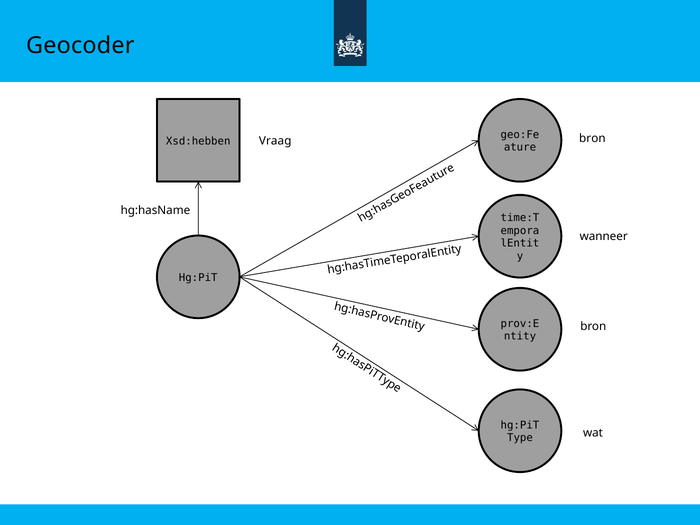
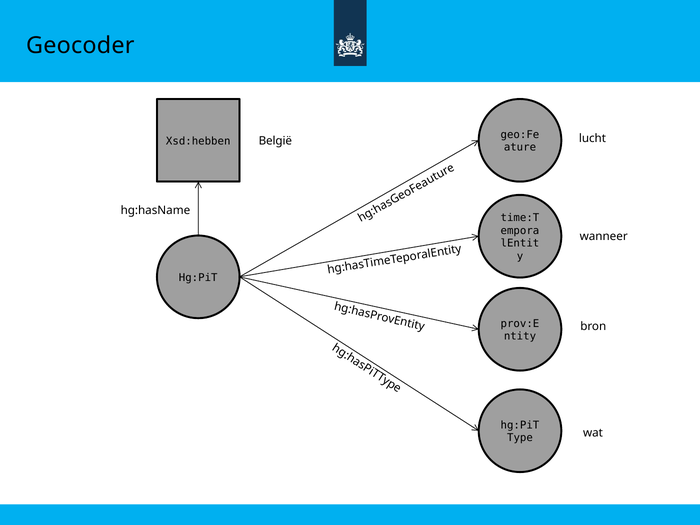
bron at (592, 139): bron -> lucht
Vraag: Vraag -> België
